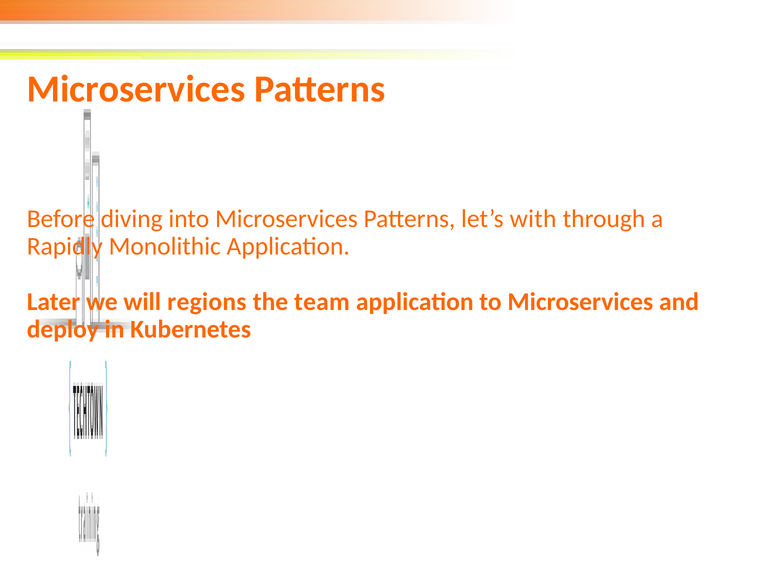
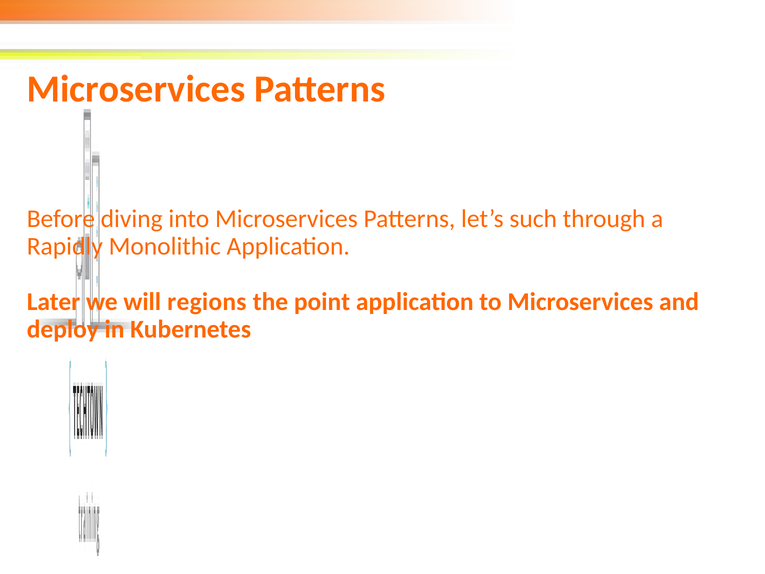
with: with -> such
team: team -> point
